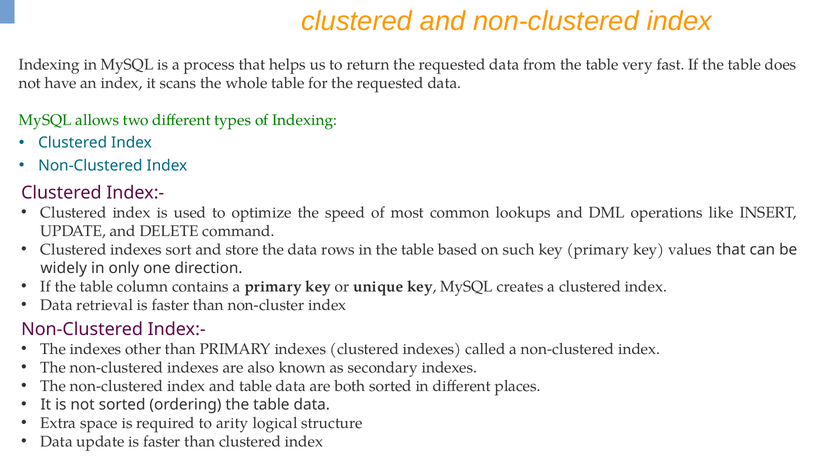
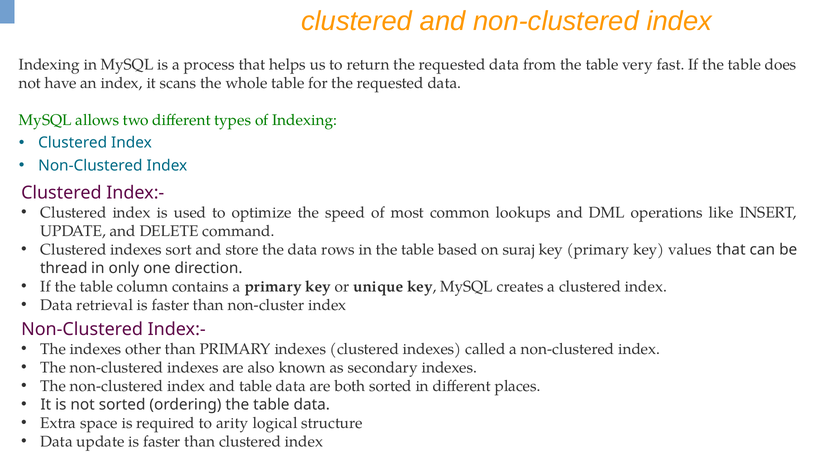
such: such -> suraj
widely: widely -> thread
